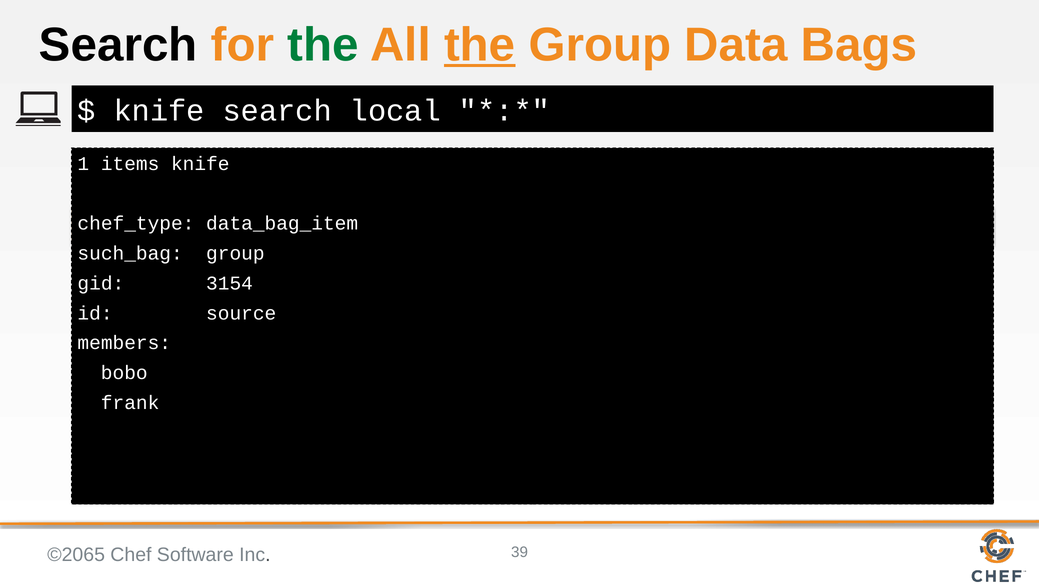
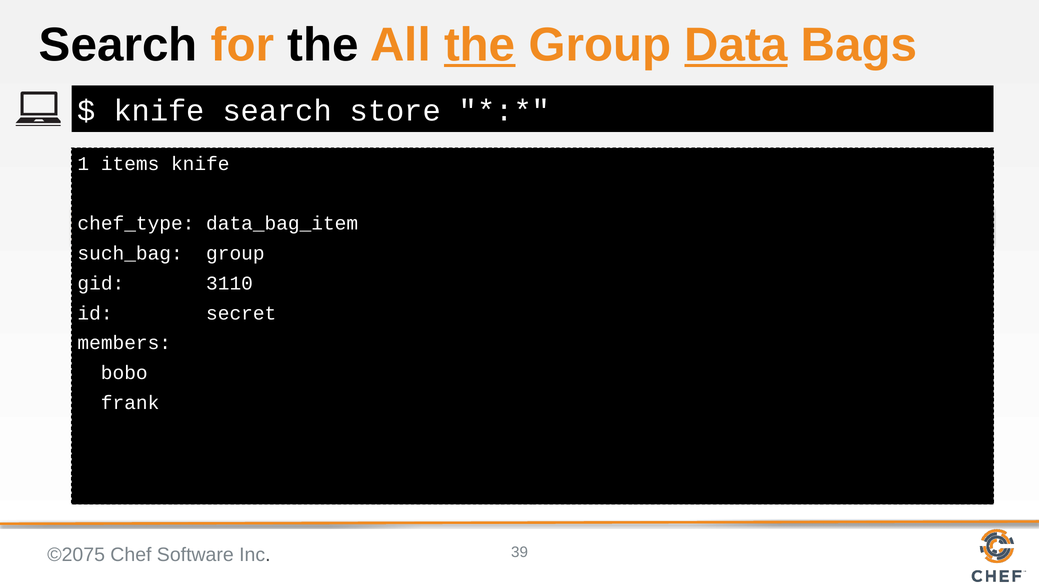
the at (323, 45) colour: green -> black
Data underline: none -> present
local: local -> store
3154: 3154 -> 3110
source: source -> secret
©2065: ©2065 -> ©2075
